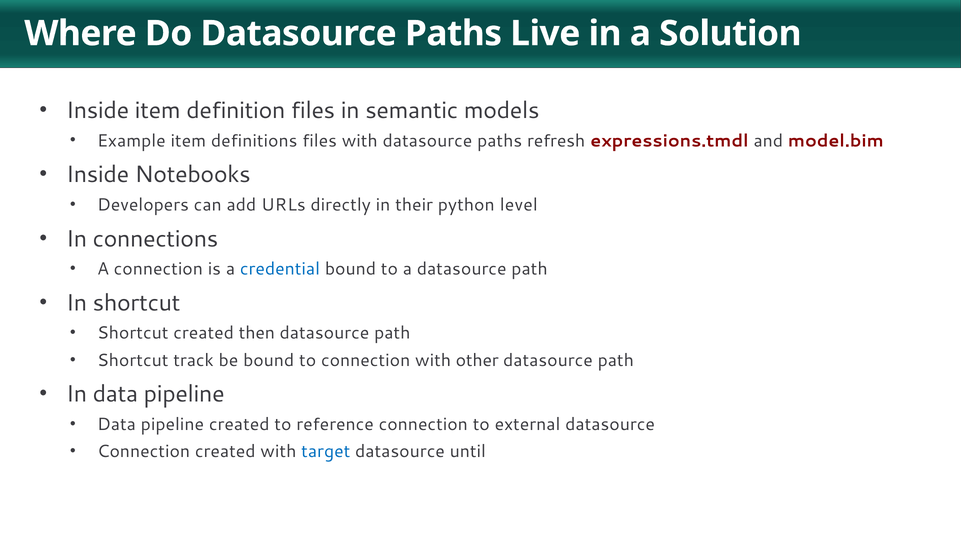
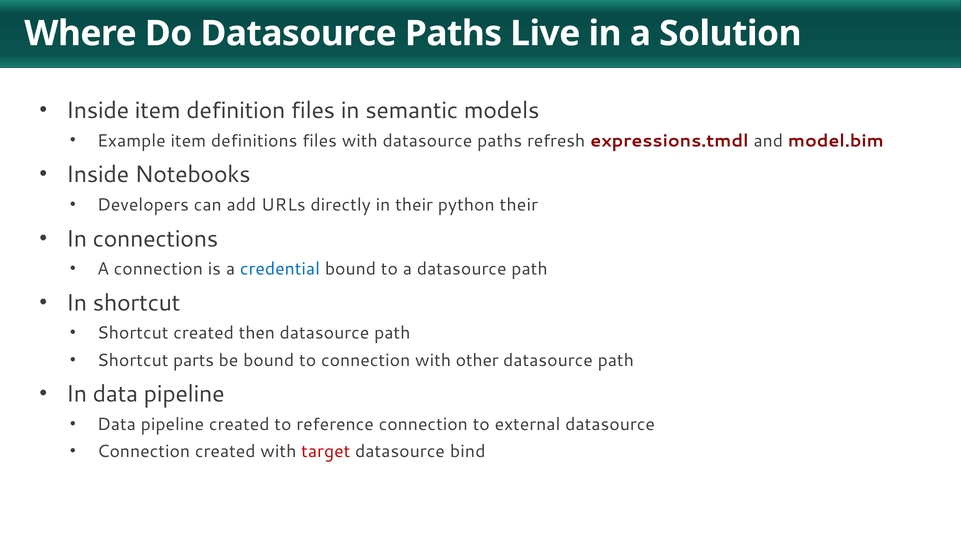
python level: level -> their
track: track -> parts
target colour: blue -> red
until: until -> bind
